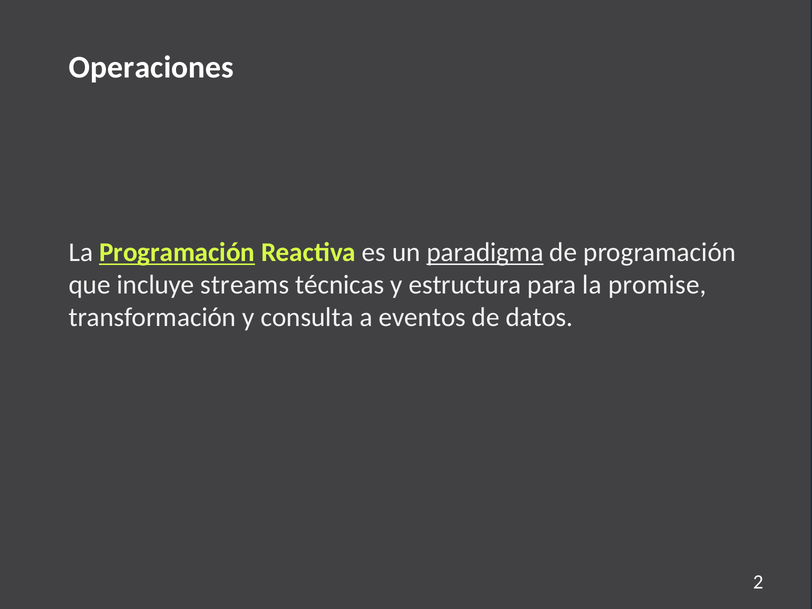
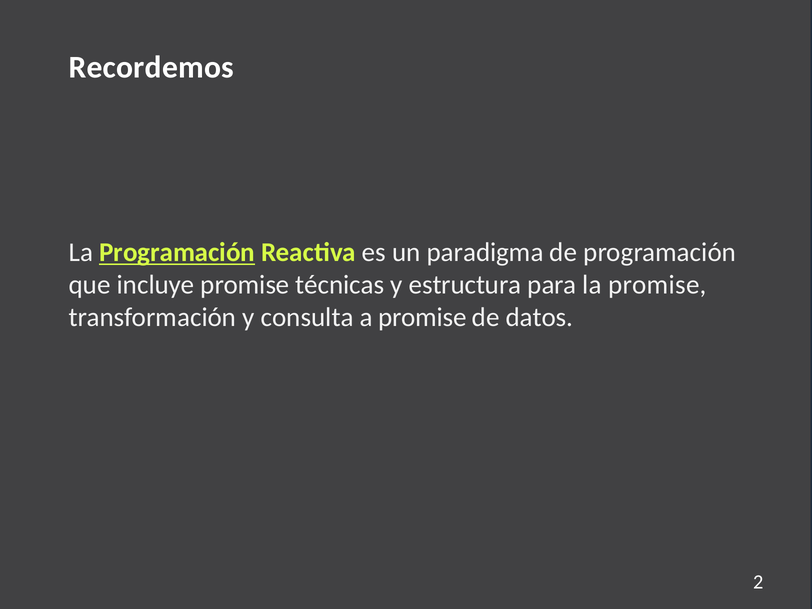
Operaciones: Operaciones -> Recordemos
paradigma underline: present -> none
incluye streams: streams -> promise
a eventos: eventos -> promise
